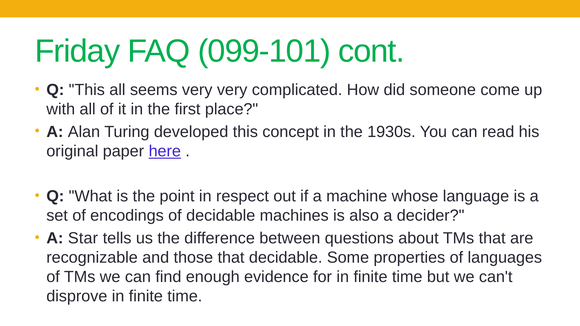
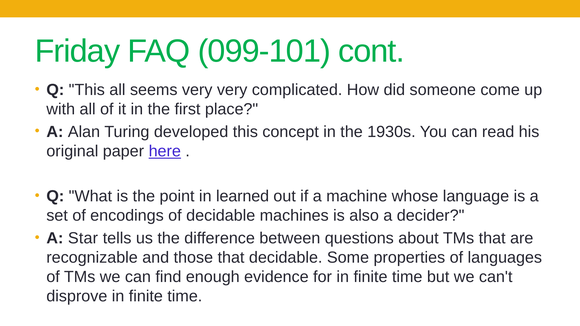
respect: respect -> learned
